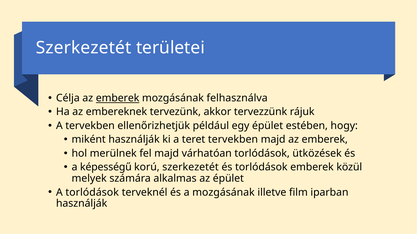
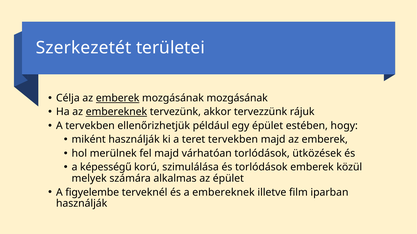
mozgásának felhasználva: felhasználva -> mozgásának
embereknek at (116, 112) underline: none -> present
korú szerkezetét: szerkezetét -> szimulálása
A torlódások: torlódások -> figyelembe
a mozgásának: mozgásának -> embereknek
